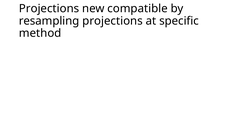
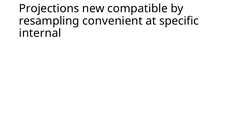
resampling projections: projections -> convenient
method: method -> internal
